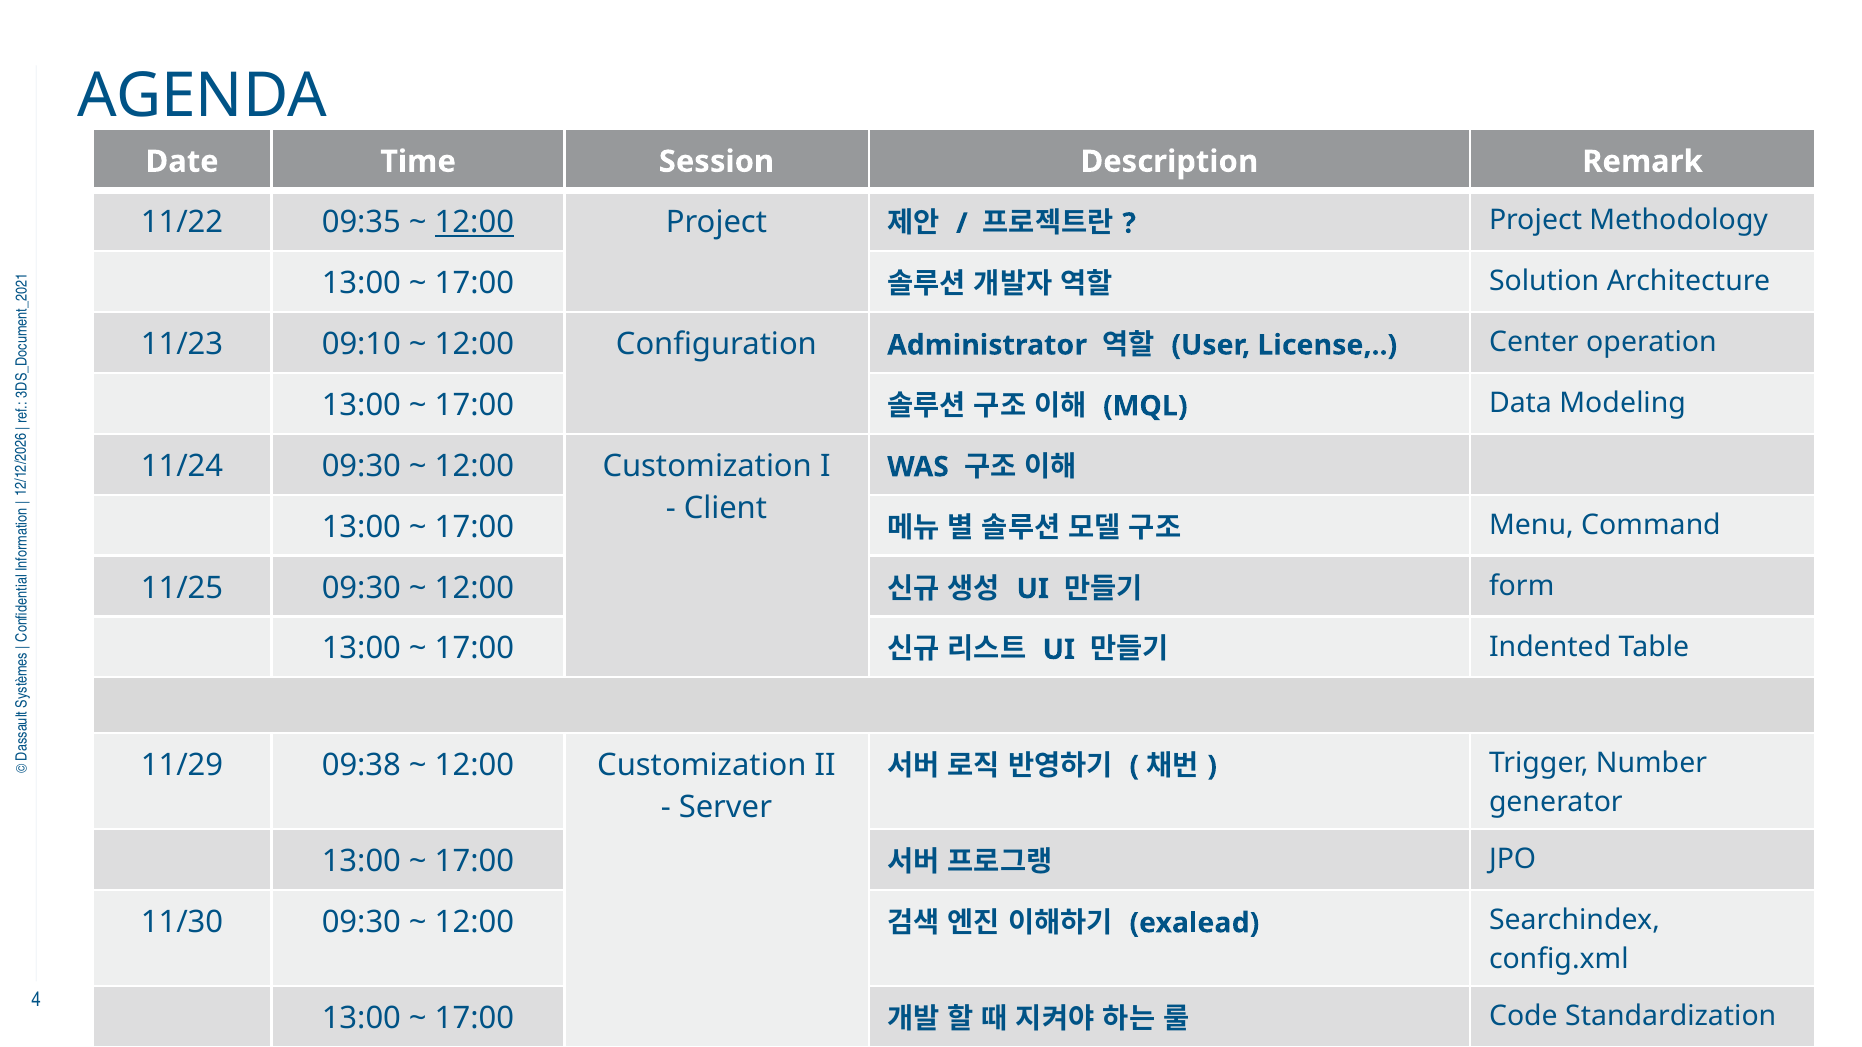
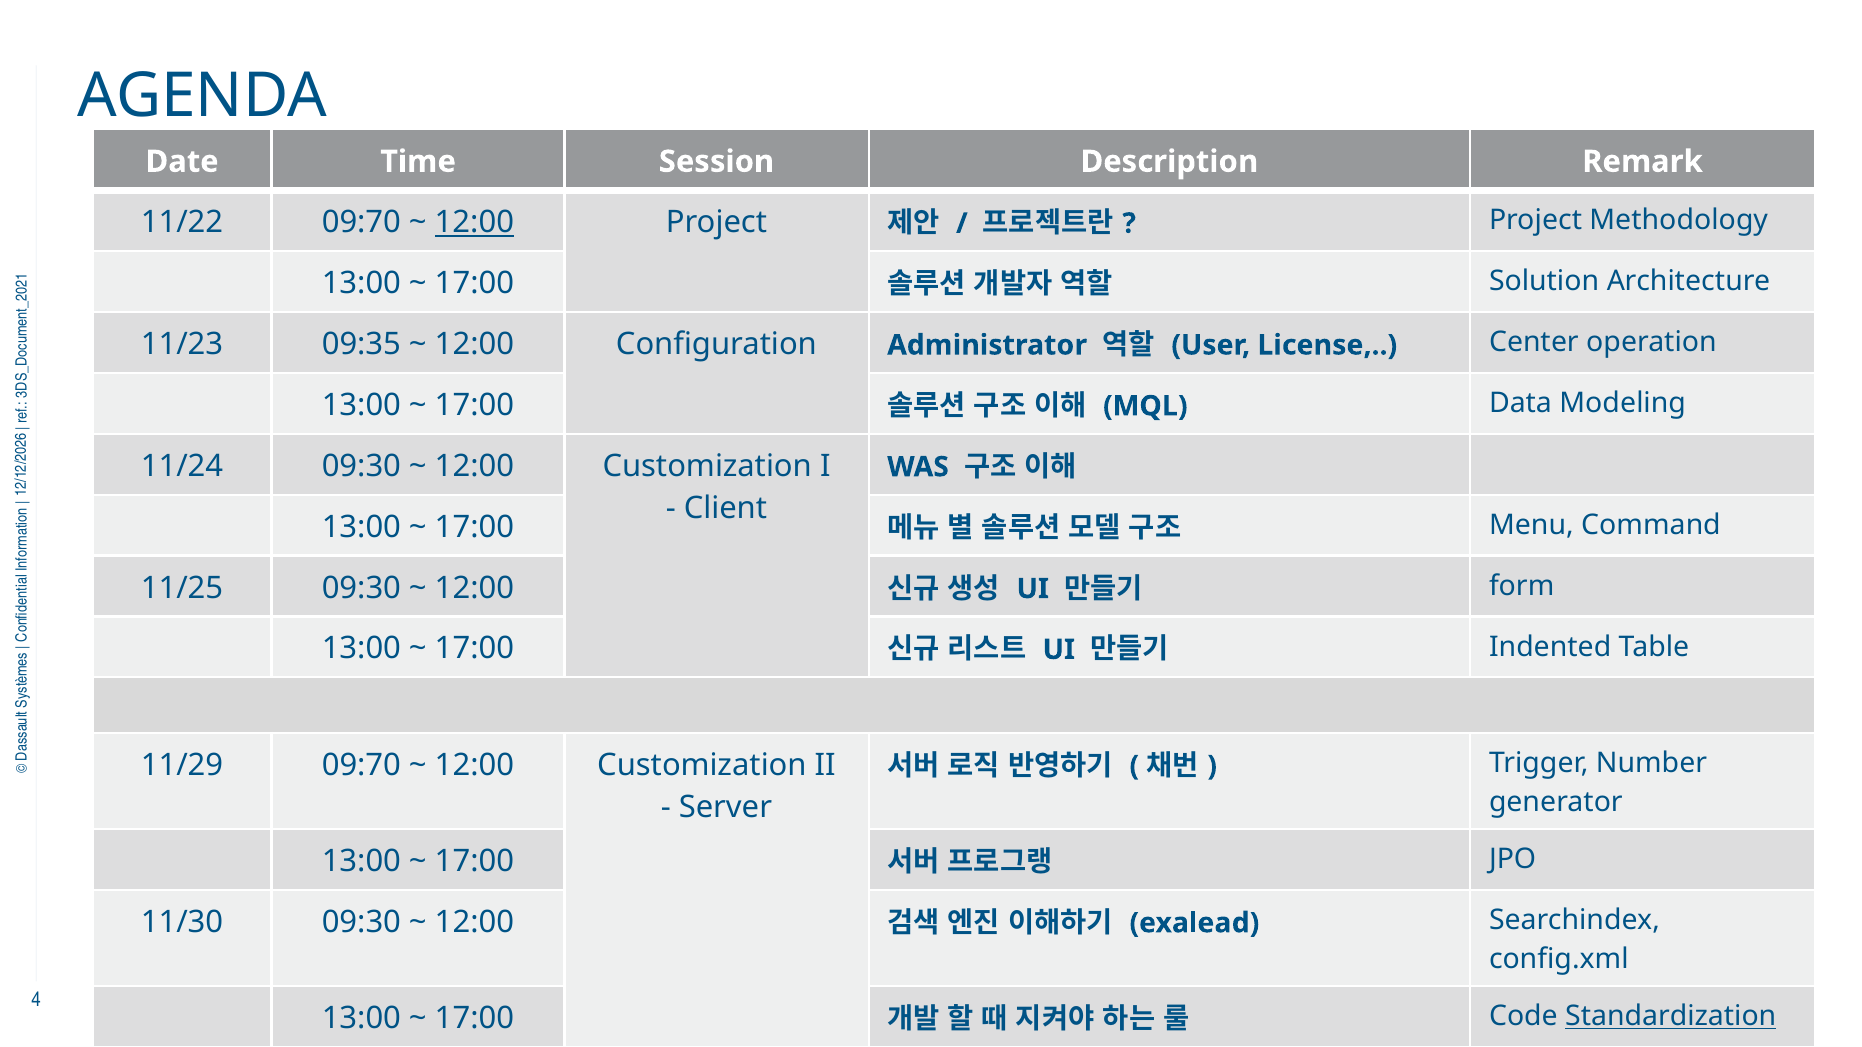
11/22 09:35: 09:35 -> 09:70
09:10: 09:10 -> 09:35
11/29 09:38: 09:38 -> 09:70
Standardization underline: none -> present
